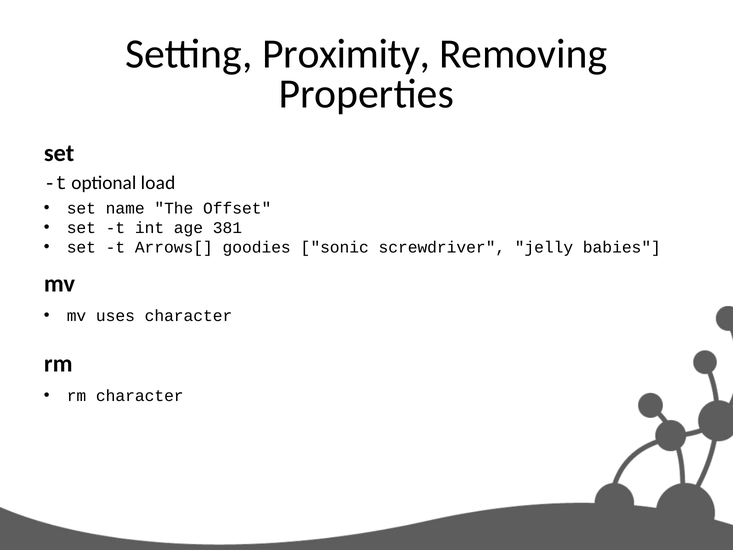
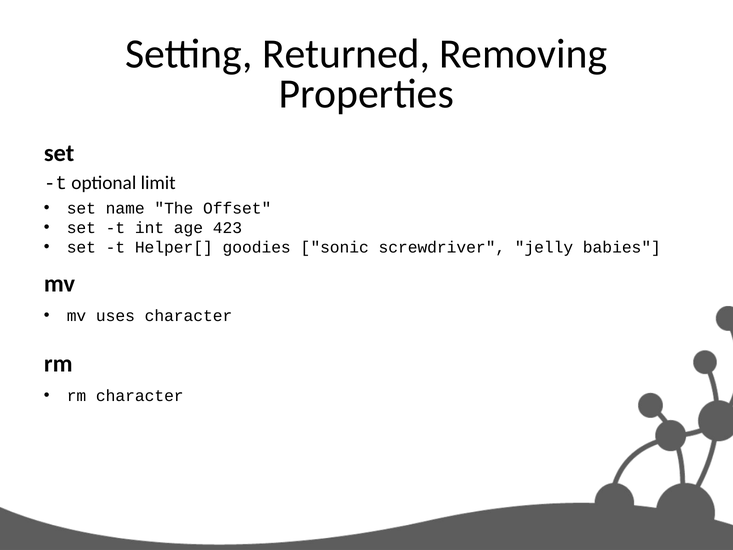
Proximity: Proximity -> Returned
load: load -> limit
381: 381 -> 423
Arrows[: Arrows[ -> Helper[
